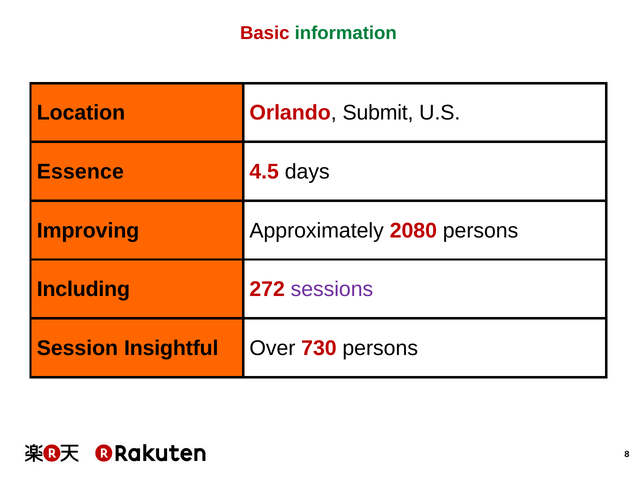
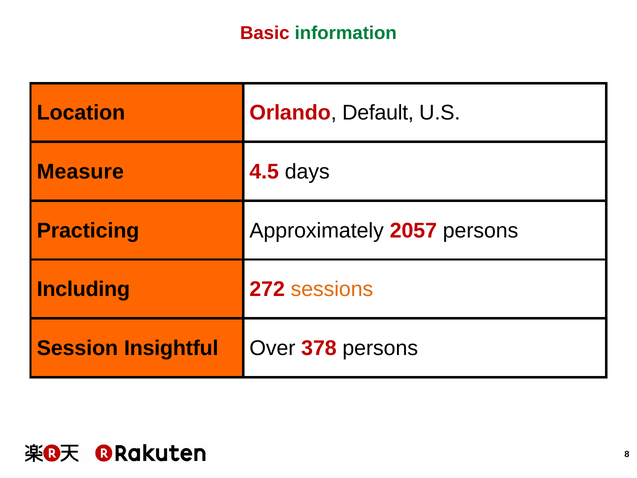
Submit: Submit -> Default
Essence: Essence -> Measure
Improving: Improving -> Practicing
2080: 2080 -> 2057
sessions colour: purple -> orange
730: 730 -> 378
